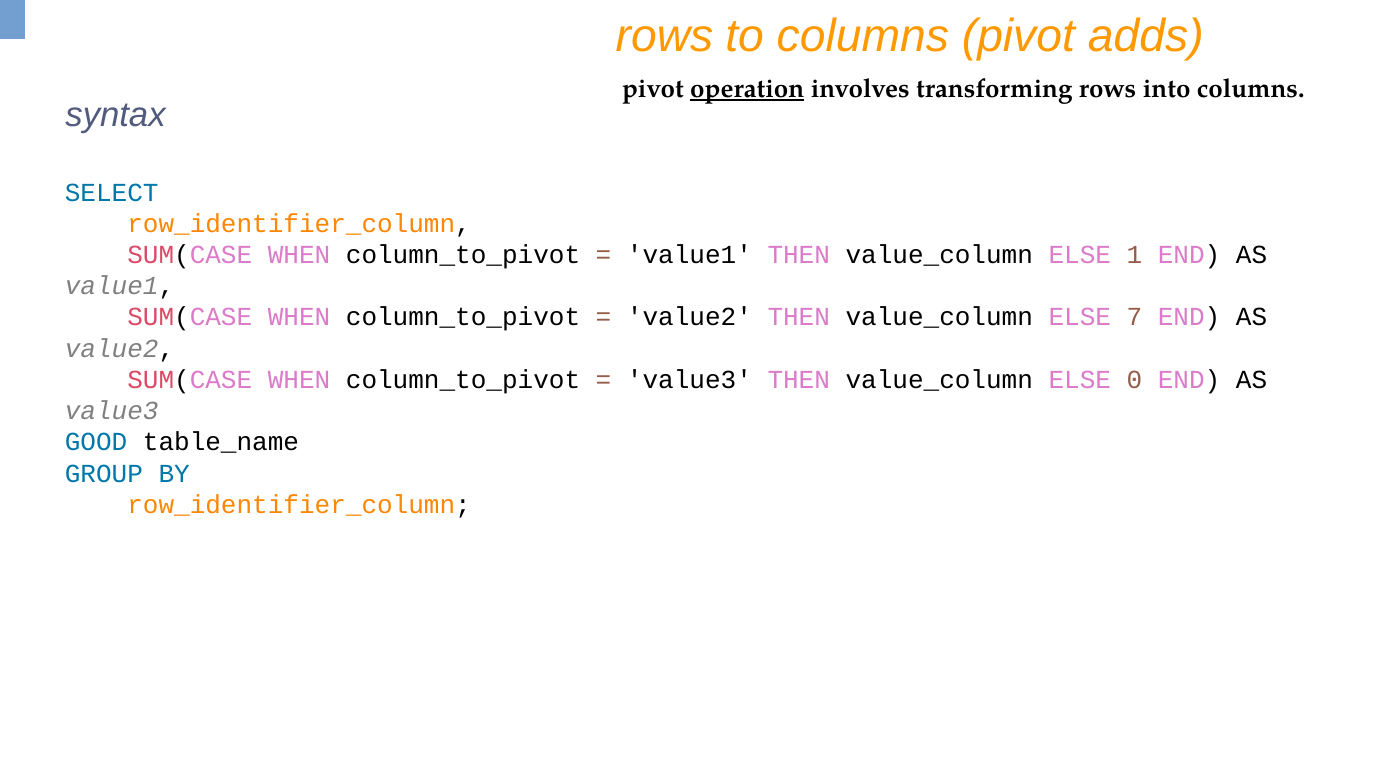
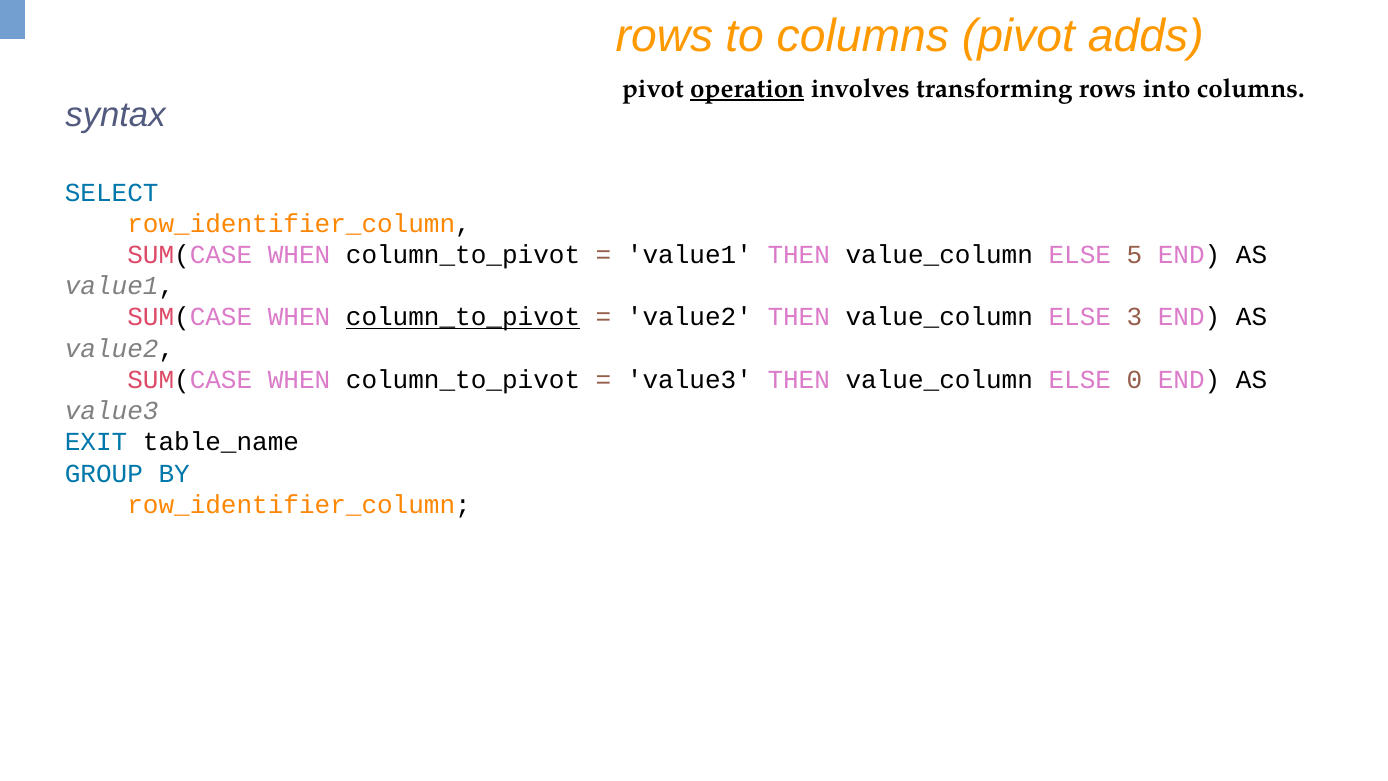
1: 1 -> 5
column_to_pivot at (463, 317) underline: none -> present
7: 7 -> 3
GOOD: GOOD -> EXIT
